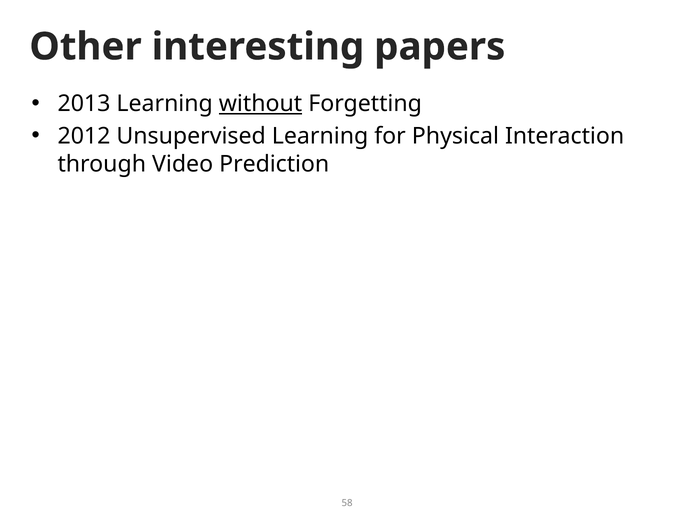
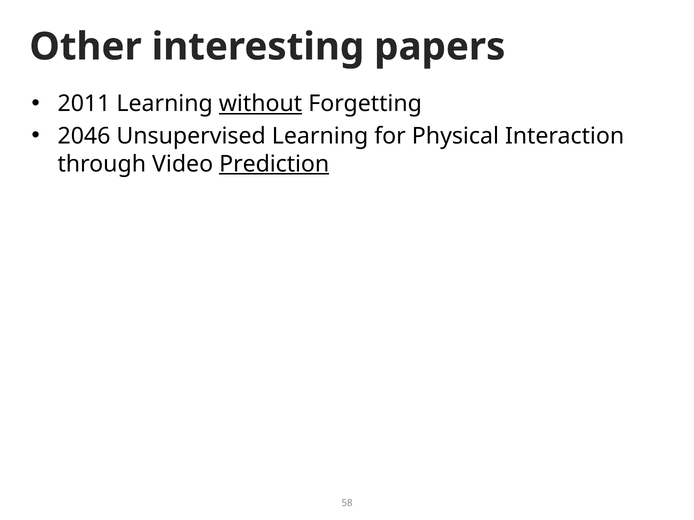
2013: 2013 -> 2011
2012: 2012 -> 2046
Prediction underline: none -> present
